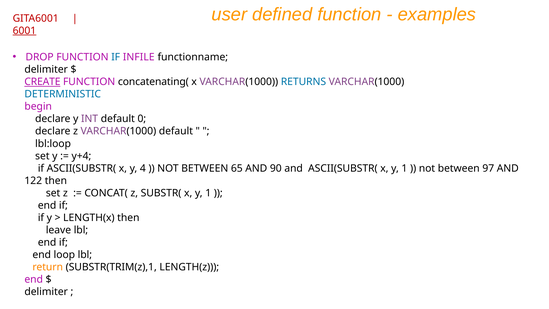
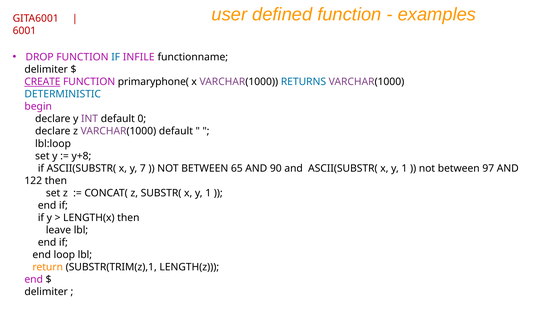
6001 underline: present -> none
concatenating(: concatenating( -> primaryphone(
y+4: y+4 -> y+8
4: 4 -> 7
